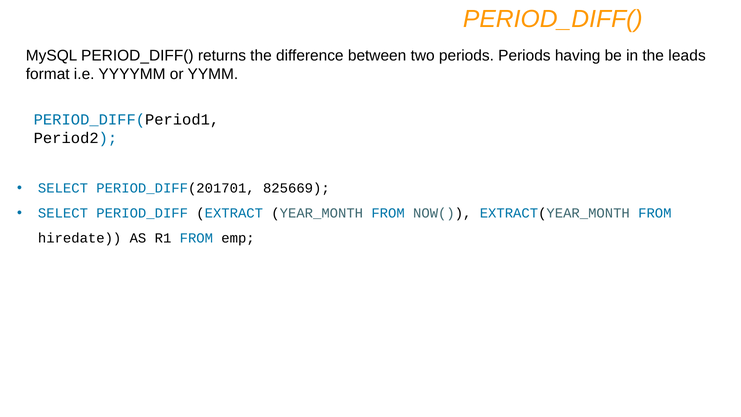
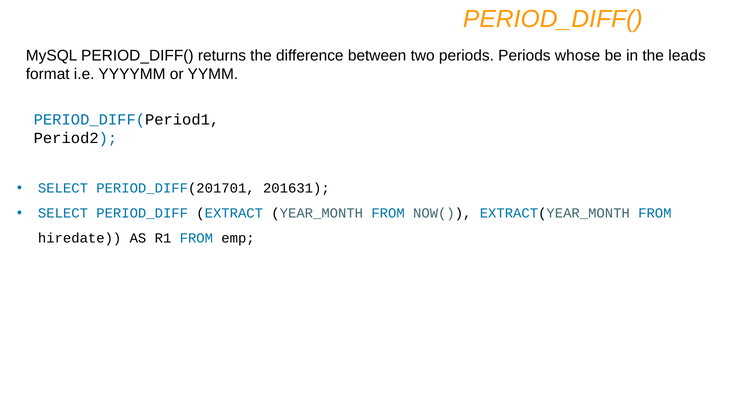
having: having -> whose
825669: 825669 -> 201631
